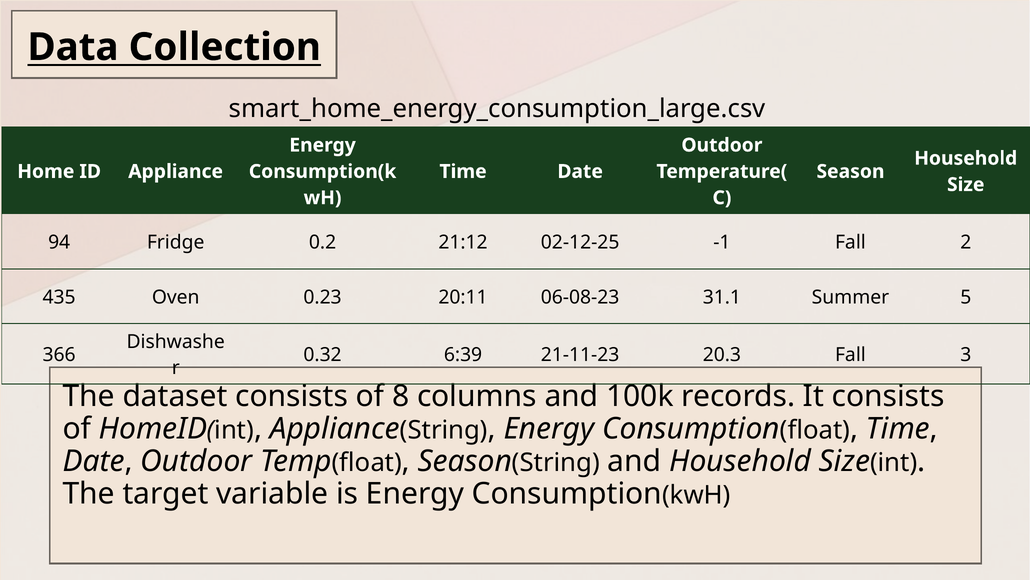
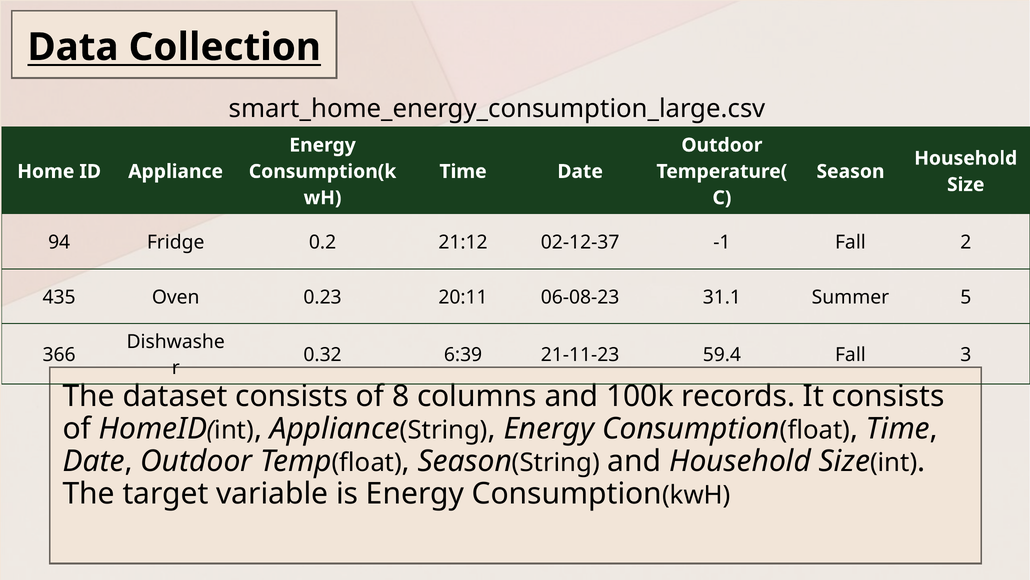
02-12-25: 02-12-25 -> 02-12-37
20.3: 20.3 -> 59.4
